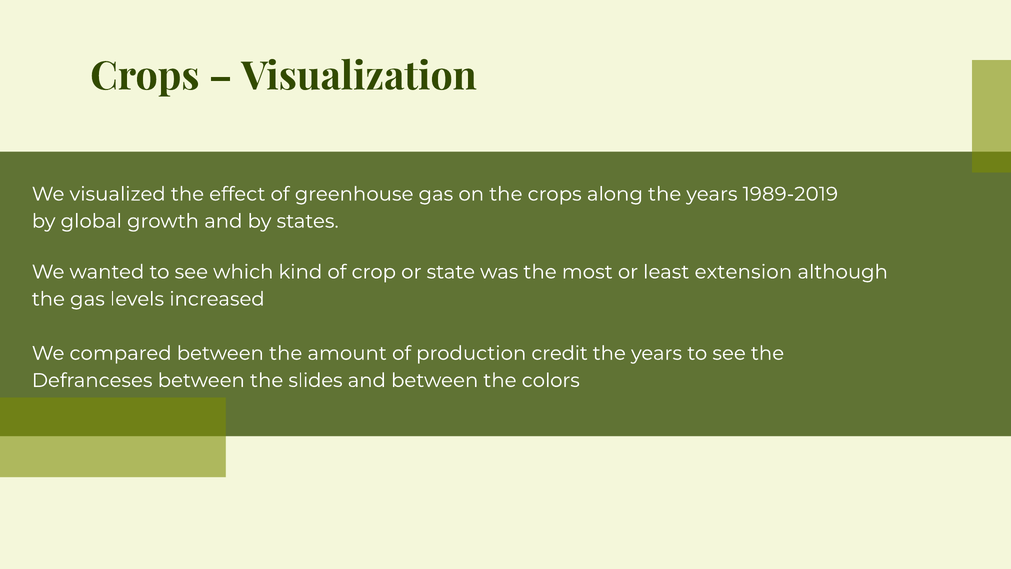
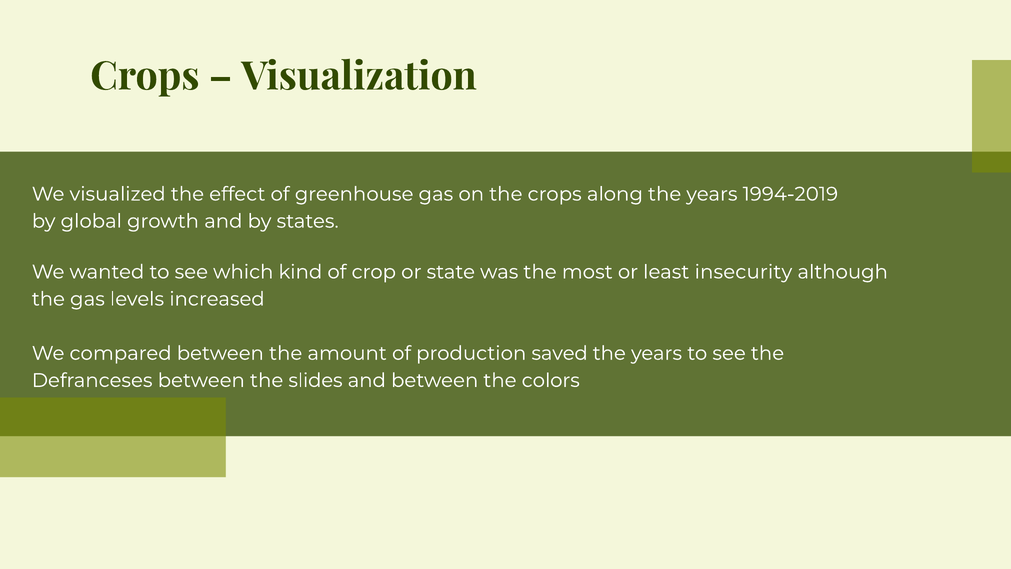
1989-2019: 1989-2019 -> 1994-2019
extension: extension -> insecurity
credit: credit -> saved
